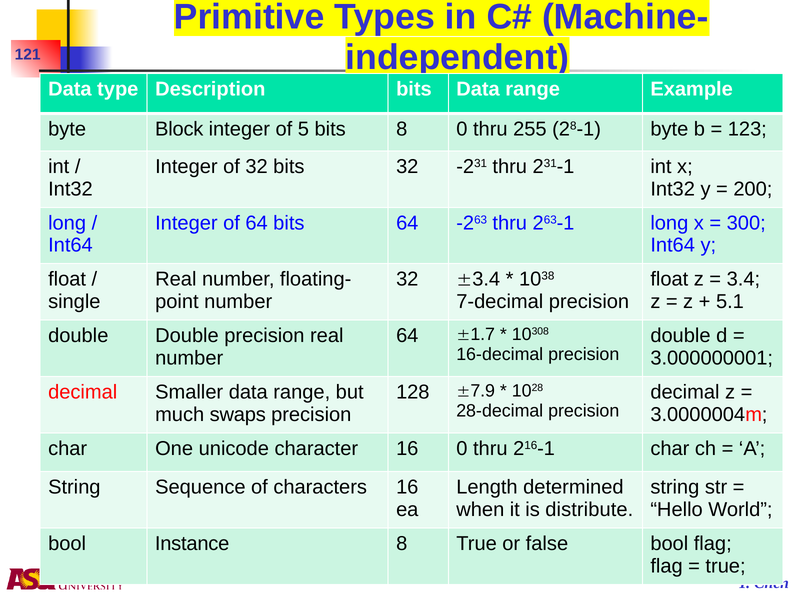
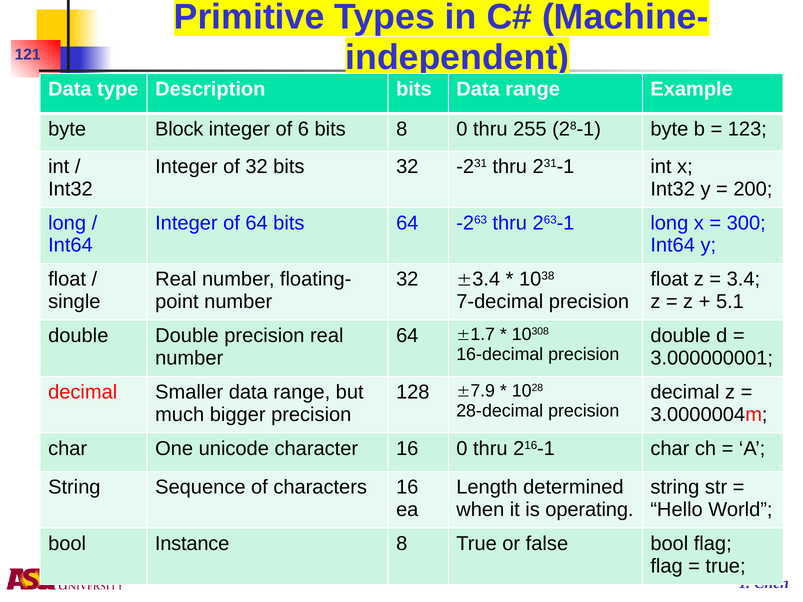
5: 5 -> 6
swaps: swaps -> bigger
distribute: distribute -> operating
